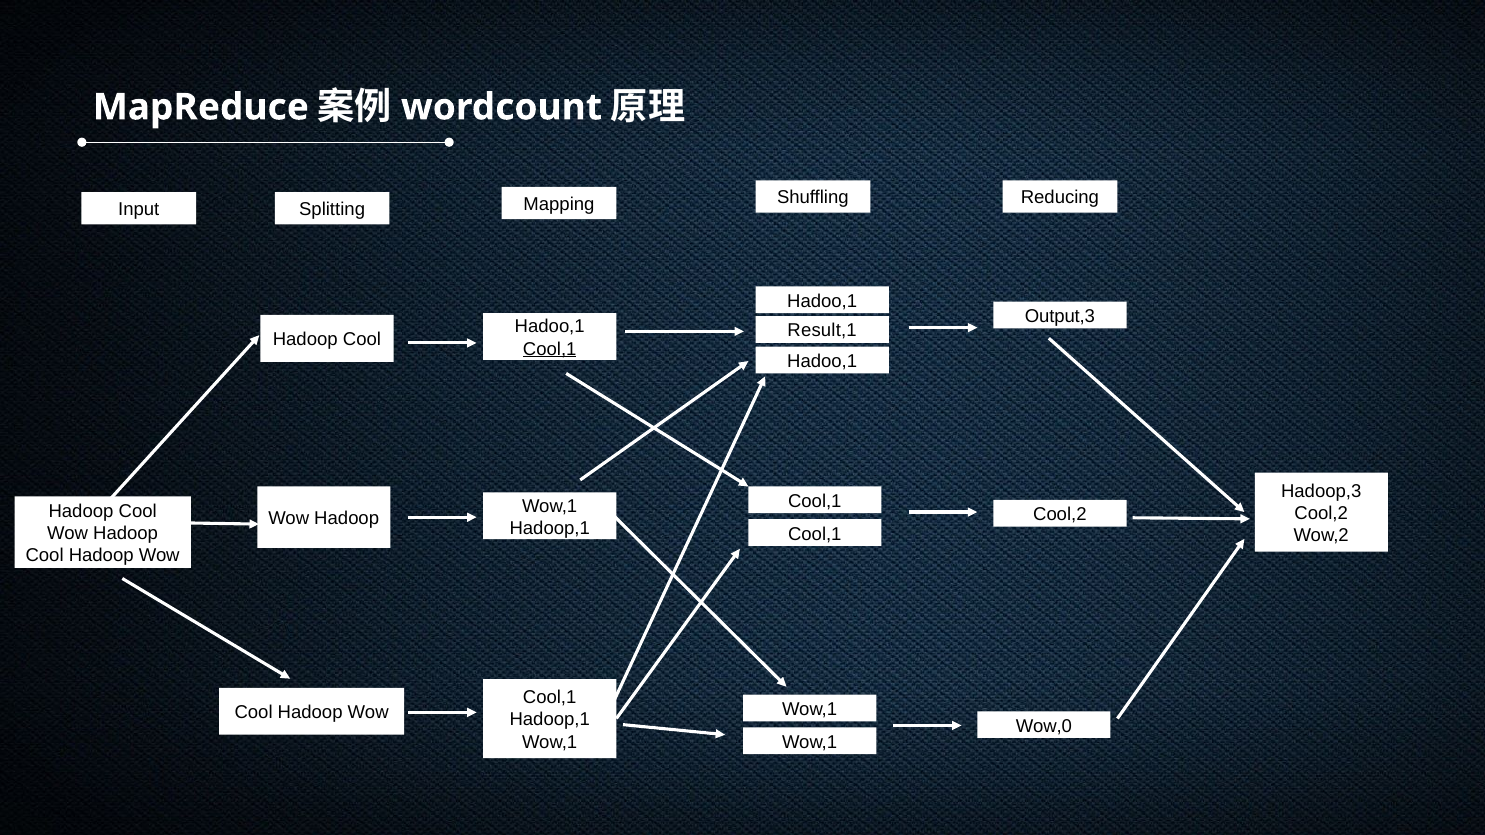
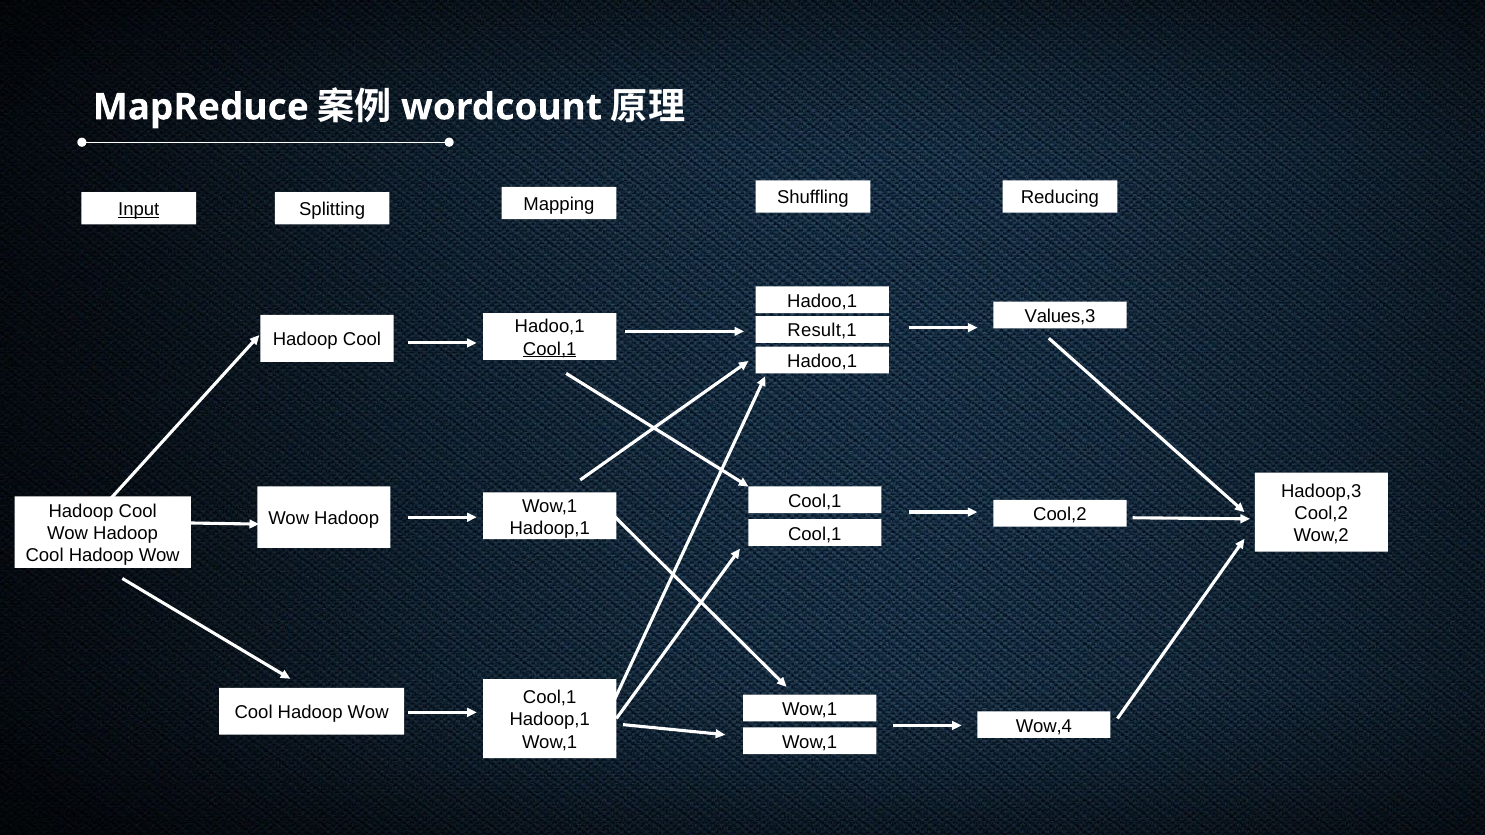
Input underline: none -> present
Output,3: Output,3 -> Values,3
Wow,0: Wow,0 -> Wow,4
